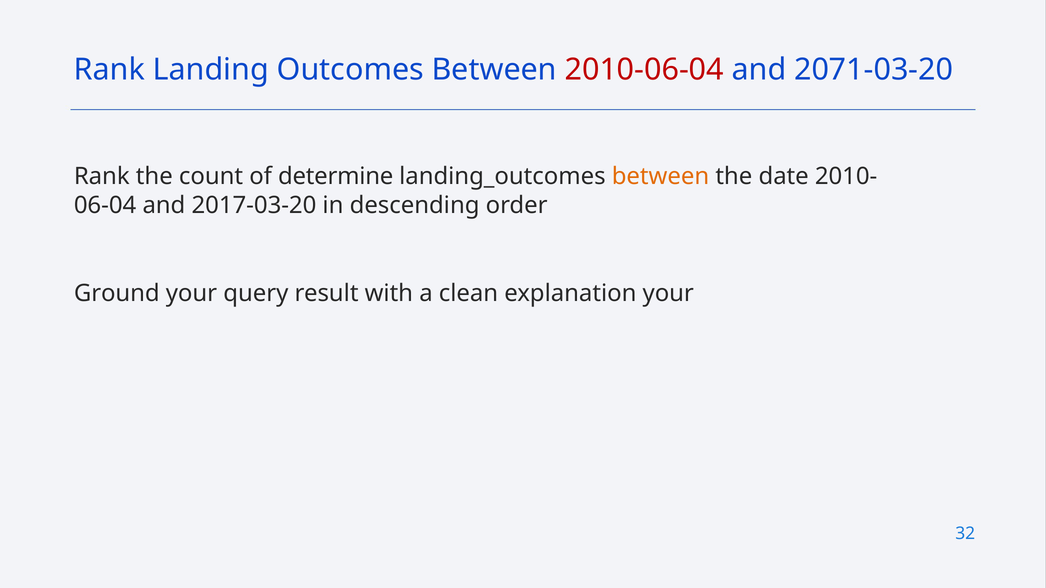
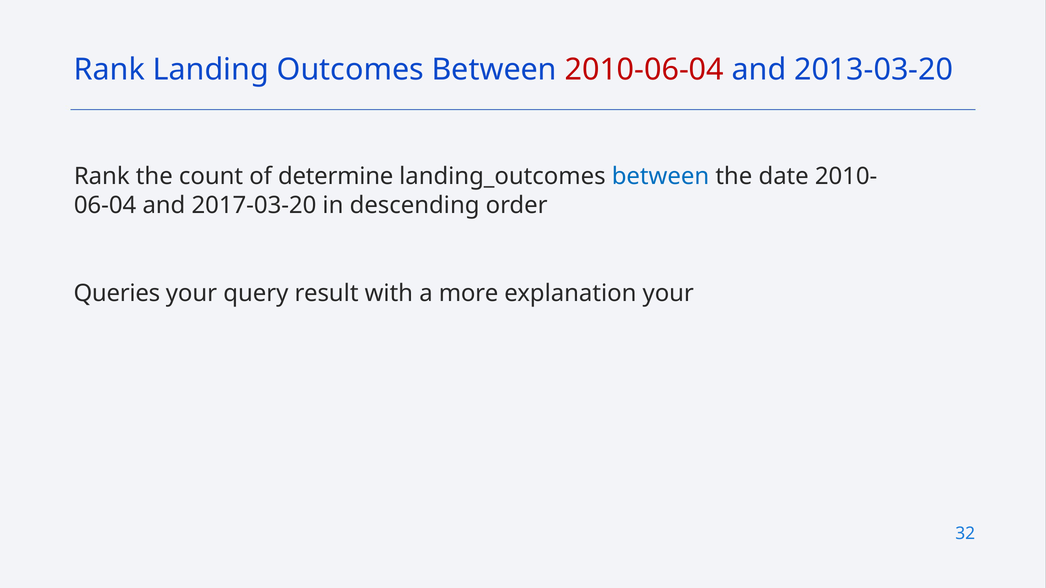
2071-03-20: 2071-03-20 -> 2013-03-20
between at (660, 177) colour: orange -> blue
Ground: Ground -> Queries
clean: clean -> more
